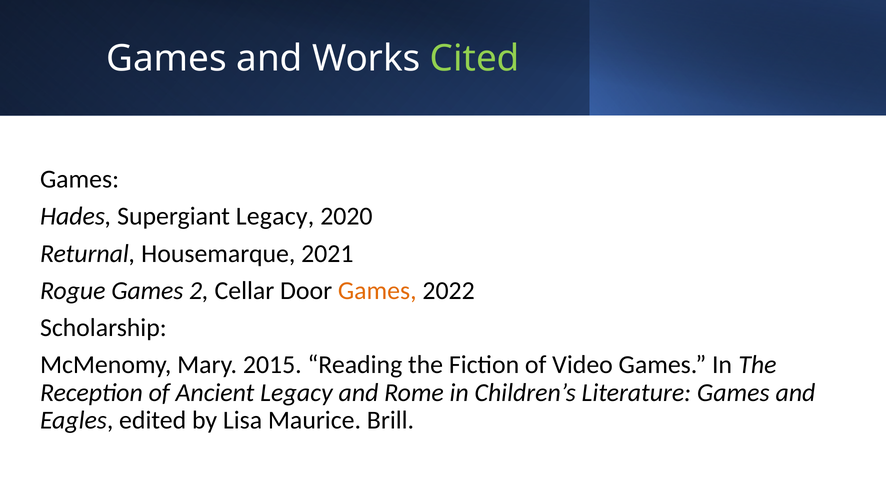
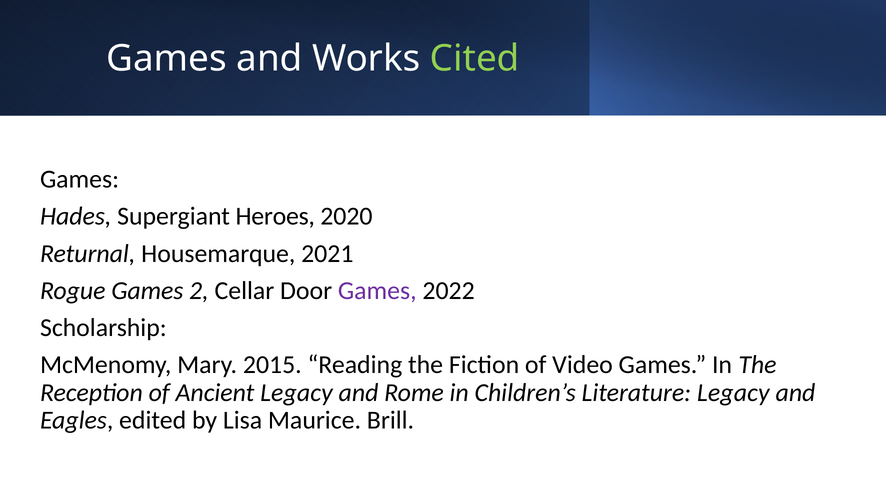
Supergiant Legacy: Legacy -> Heroes
Games at (377, 291) colour: orange -> purple
Literature Games: Games -> Legacy
